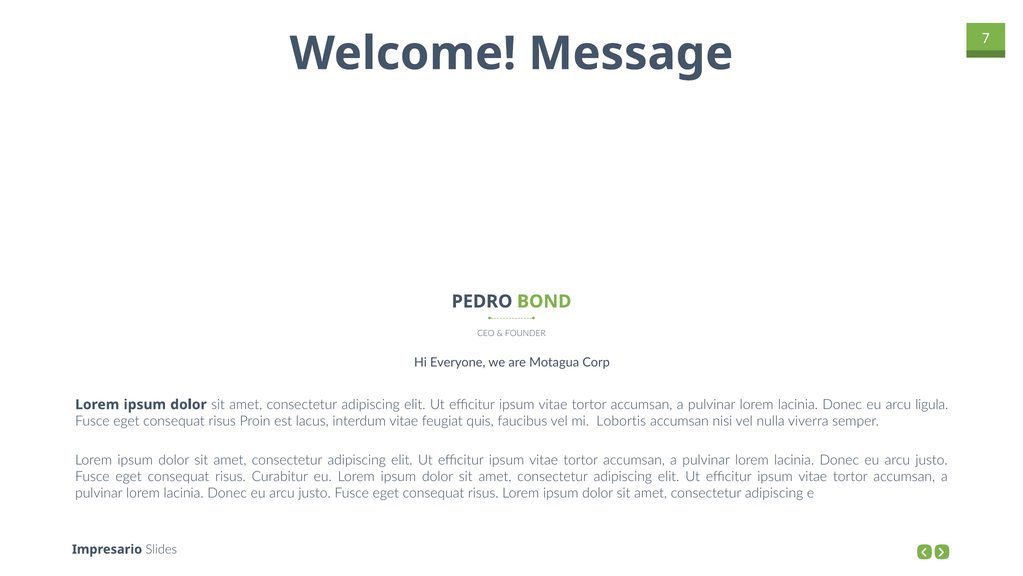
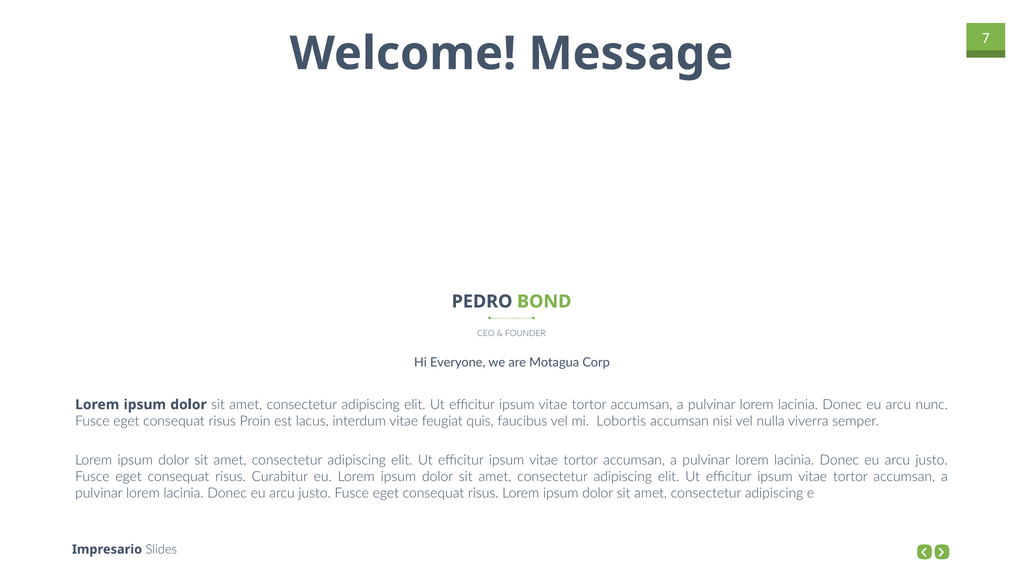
ligula: ligula -> nunc
